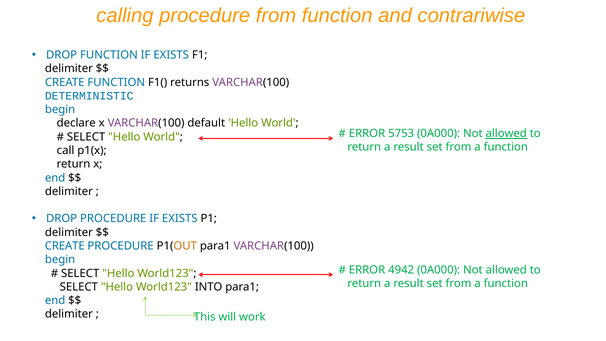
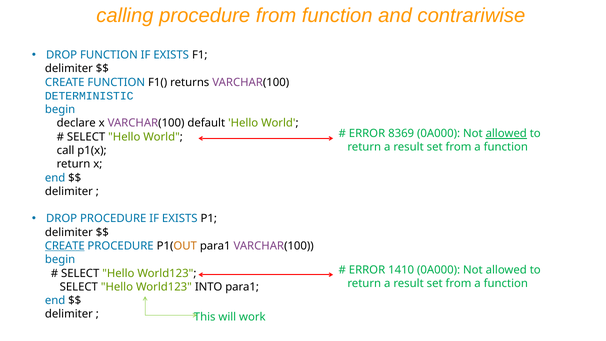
5753: 5753 -> 8369
CREATE at (65, 246) underline: none -> present
4942: 4942 -> 1410
